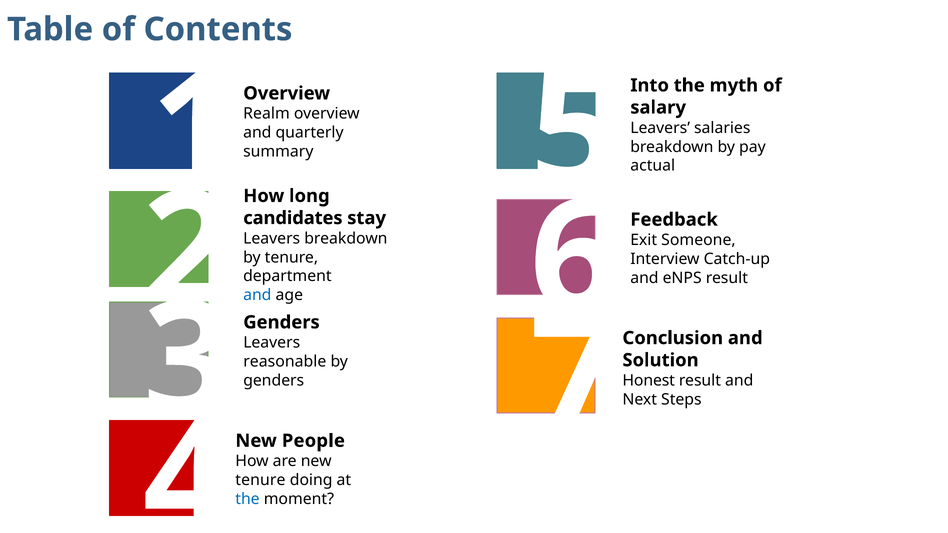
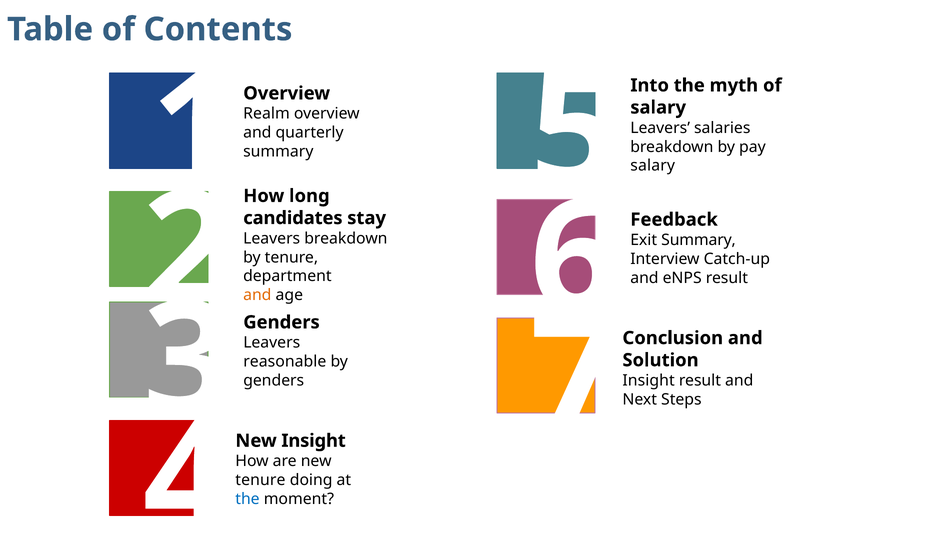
actual at (653, 166): actual -> salary
Exit Someone: Someone -> Summary
and at (257, 295) colour: blue -> orange
Honest at (649, 381): Honest -> Insight
New People: People -> Insight
